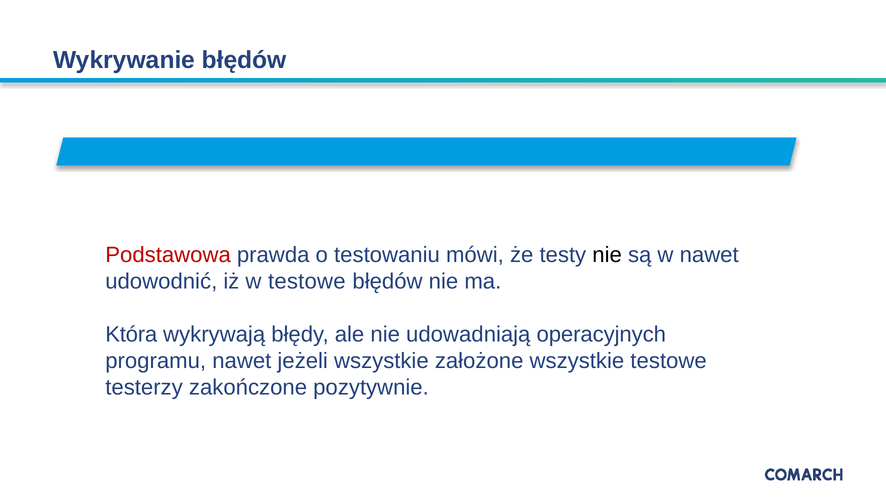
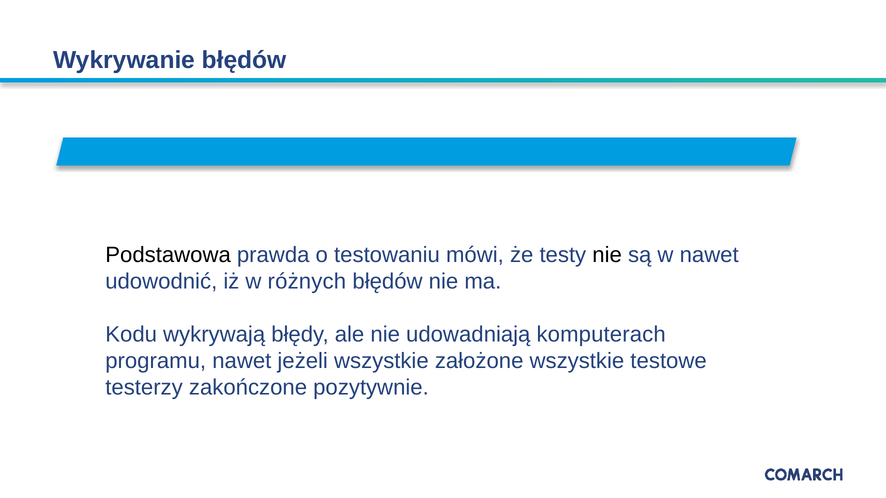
Podstawowa colour: red -> black
w testowe: testowe -> różnych
Która: Która -> Kodu
operacyjnych: operacyjnych -> komputerach
